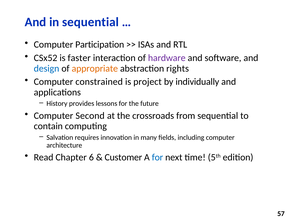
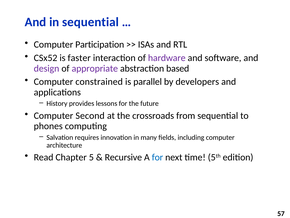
design colour: blue -> purple
appropriate colour: orange -> purple
rights: rights -> based
project: project -> parallel
individually: individually -> developers
contain: contain -> phones
6: 6 -> 5
Customer: Customer -> Recursive
